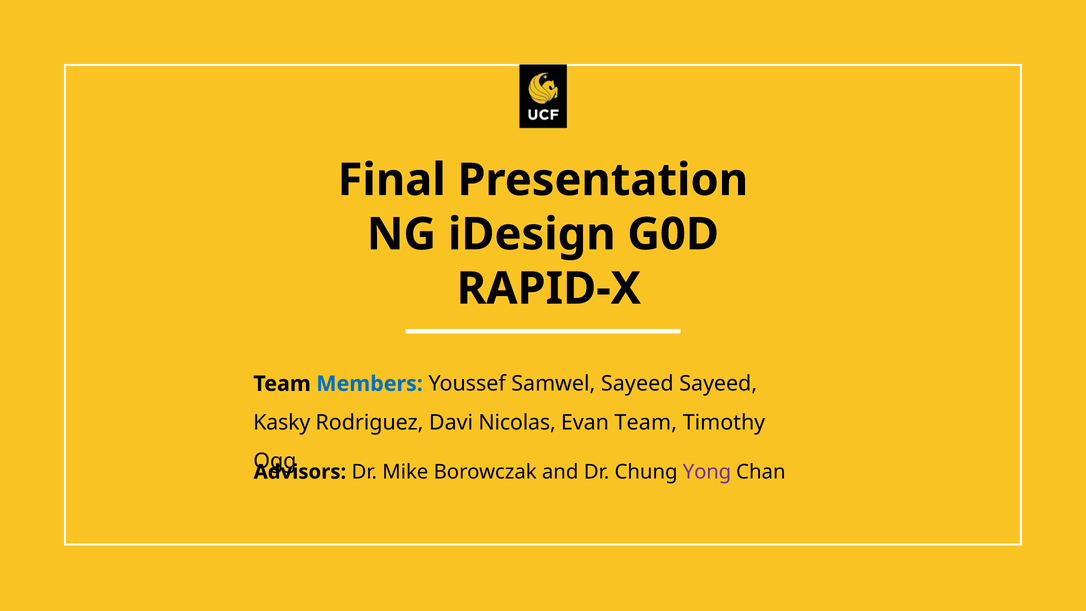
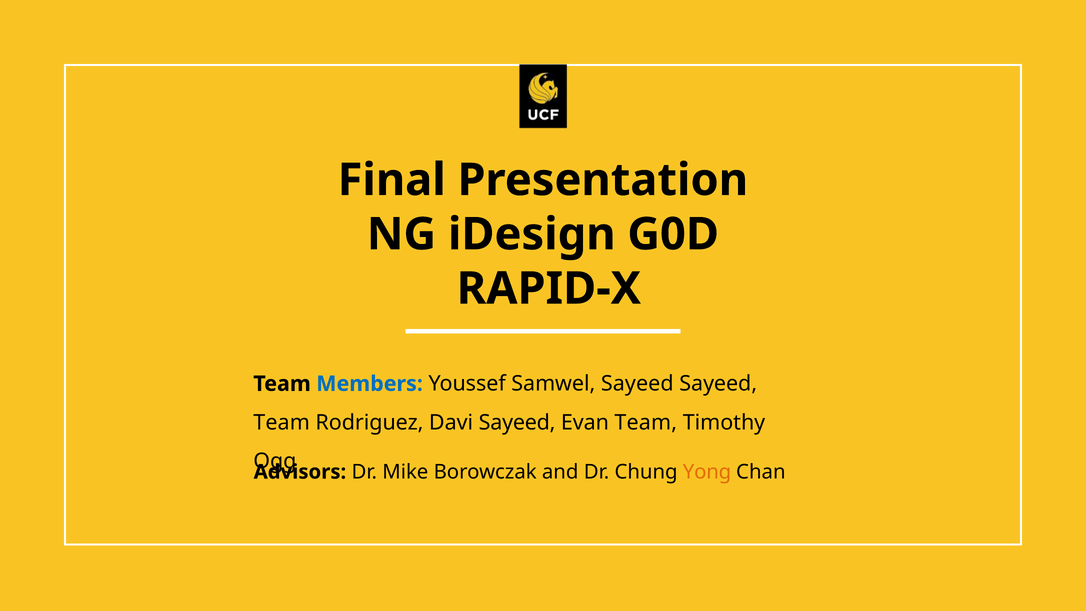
Kasky at (282, 422): Kasky -> Team
Davi Nicolas: Nicolas -> Sayeed
Yong colour: purple -> orange
